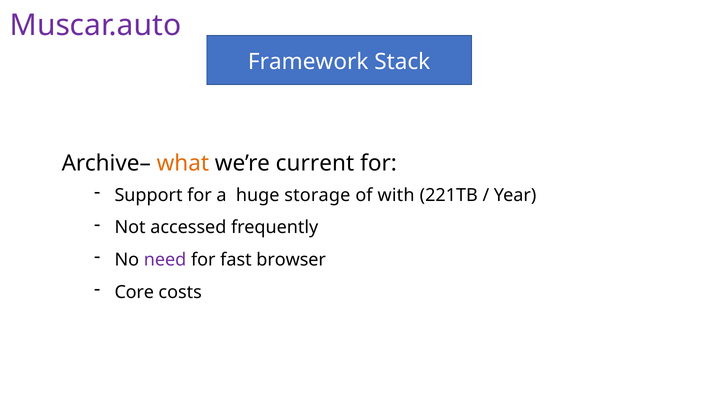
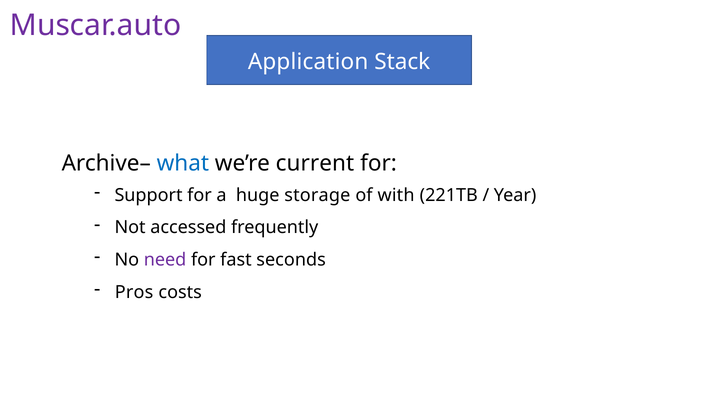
Framework: Framework -> Application
what colour: orange -> blue
browser: browser -> seconds
Core: Core -> Pros
